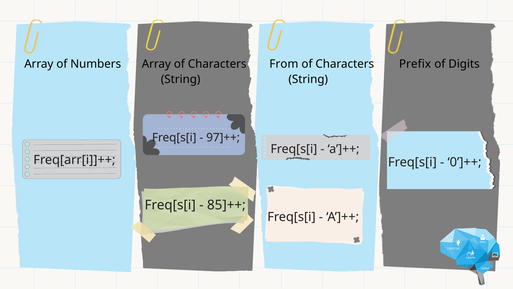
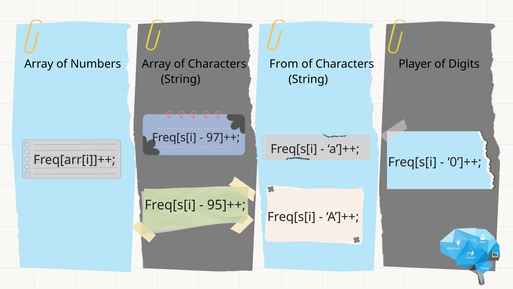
Prefix: Prefix -> Player
85]++: 85]++ -> 95]++
